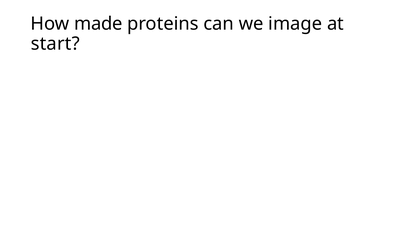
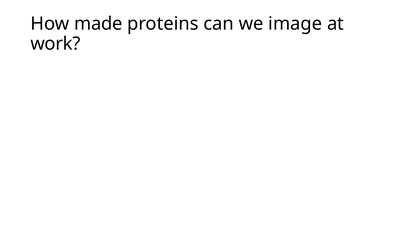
start: start -> work
